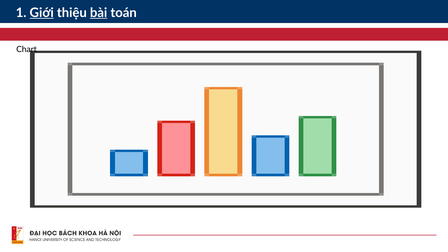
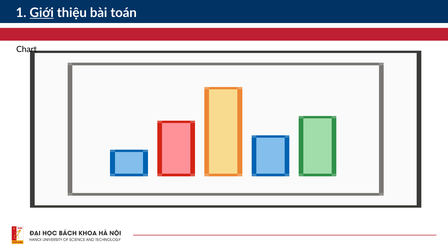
bài underline: present -> none
